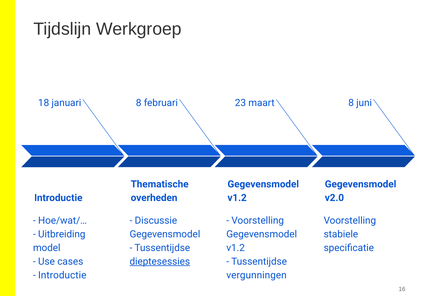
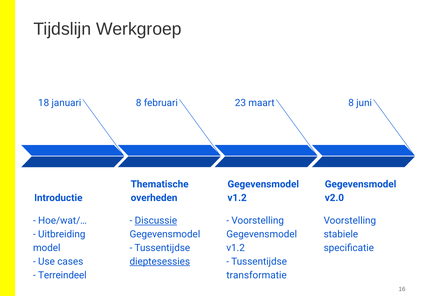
Discussie underline: none -> present
vergunningen: vergunningen -> transformatie
Introductie at (62, 275): Introductie -> Terreindeel
